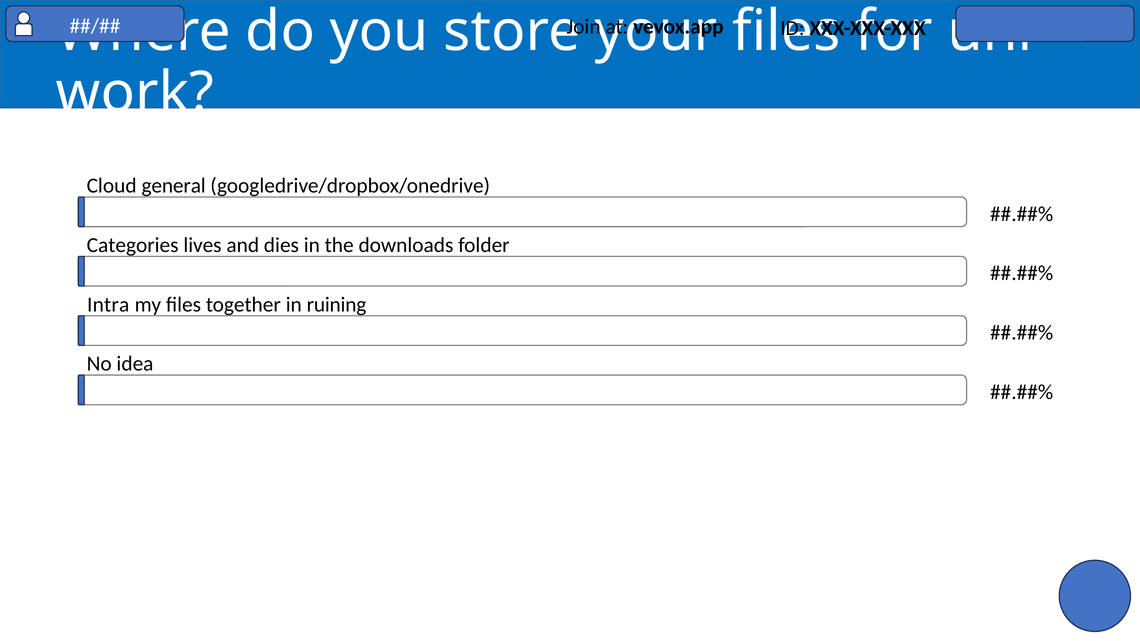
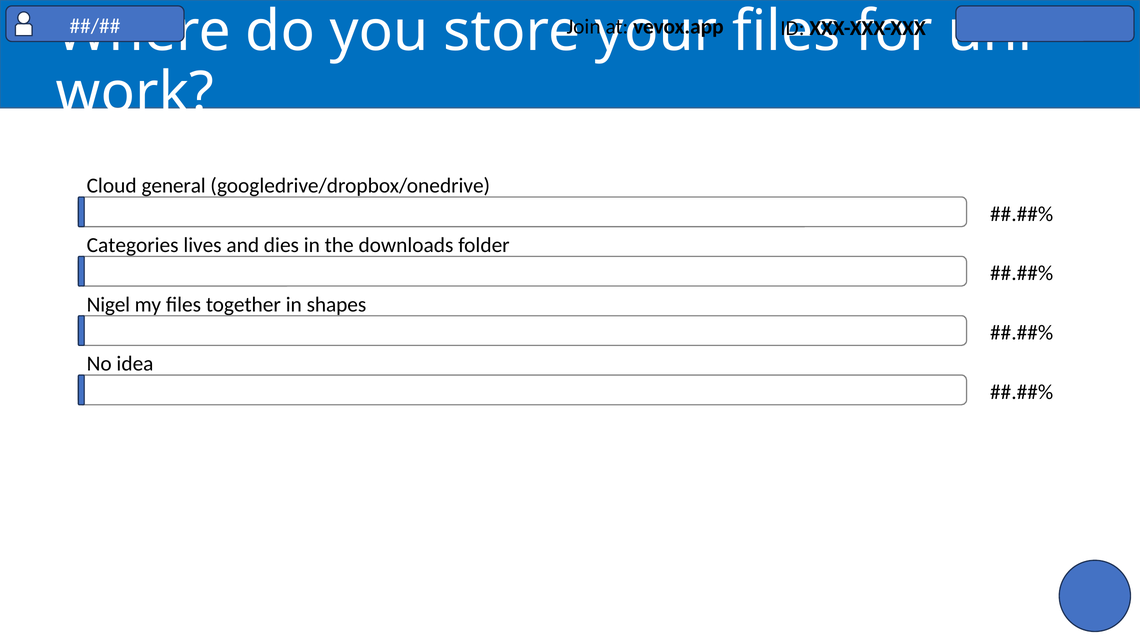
Intra: Intra -> Nigel
ruining: ruining -> shapes
